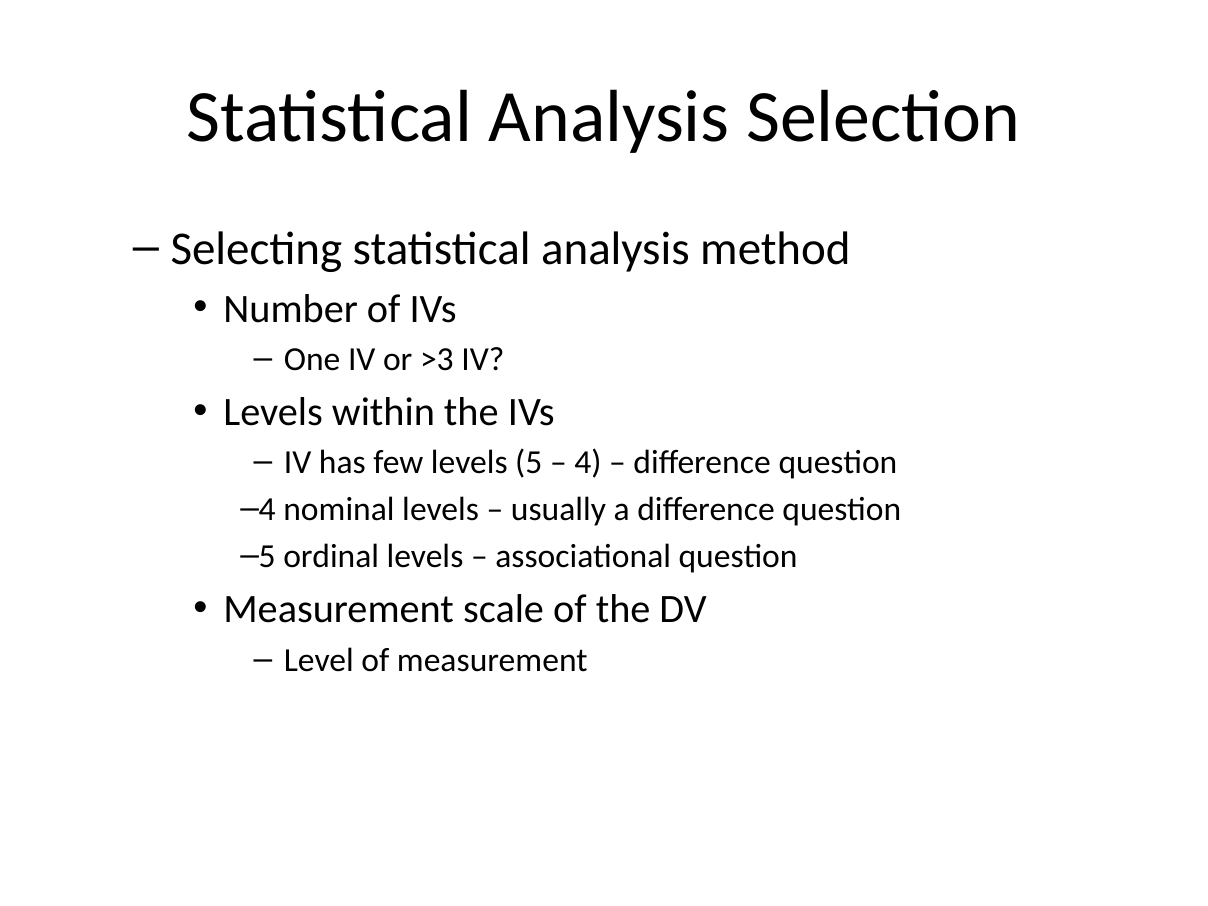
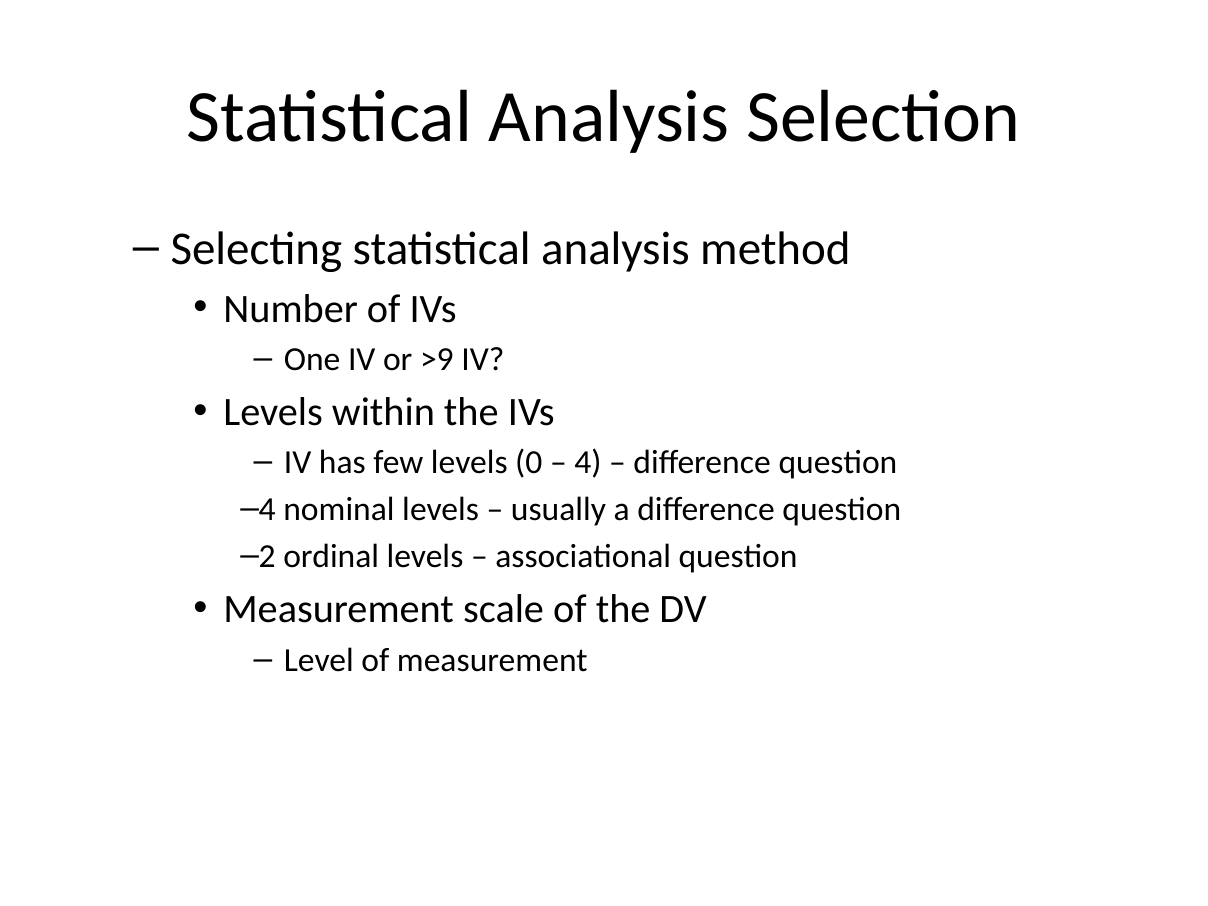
>3: >3 -> >9
levels 5: 5 -> 0
5 at (267, 557): 5 -> 2
